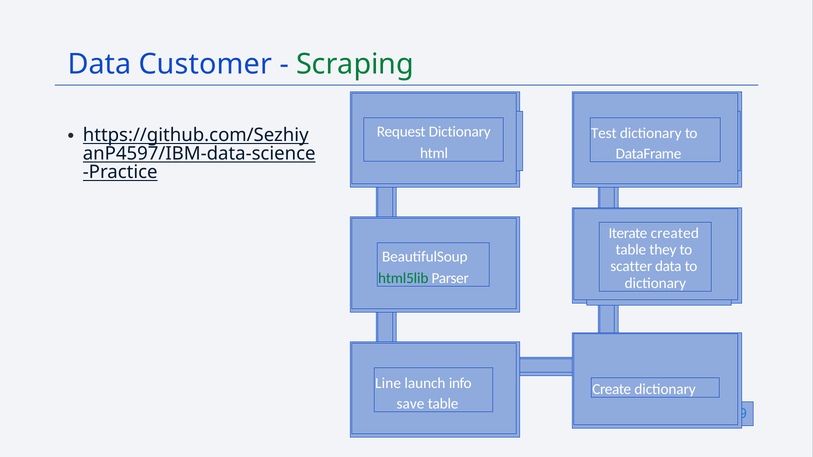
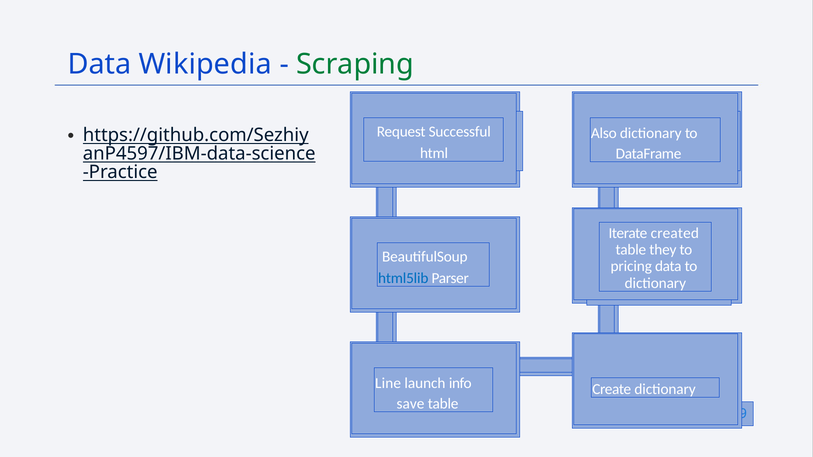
Customer: Customer -> Wikipedia
Request Dictionary: Dictionary -> Successful
Test: Test -> Also
scatter: scatter -> pricing
html5lib colour: green -> blue
